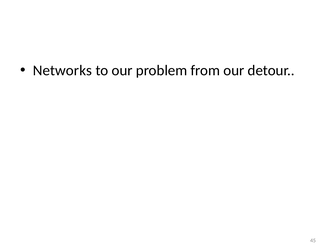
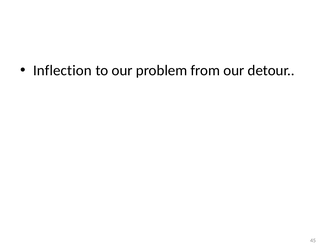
Networks: Networks -> Inflection
